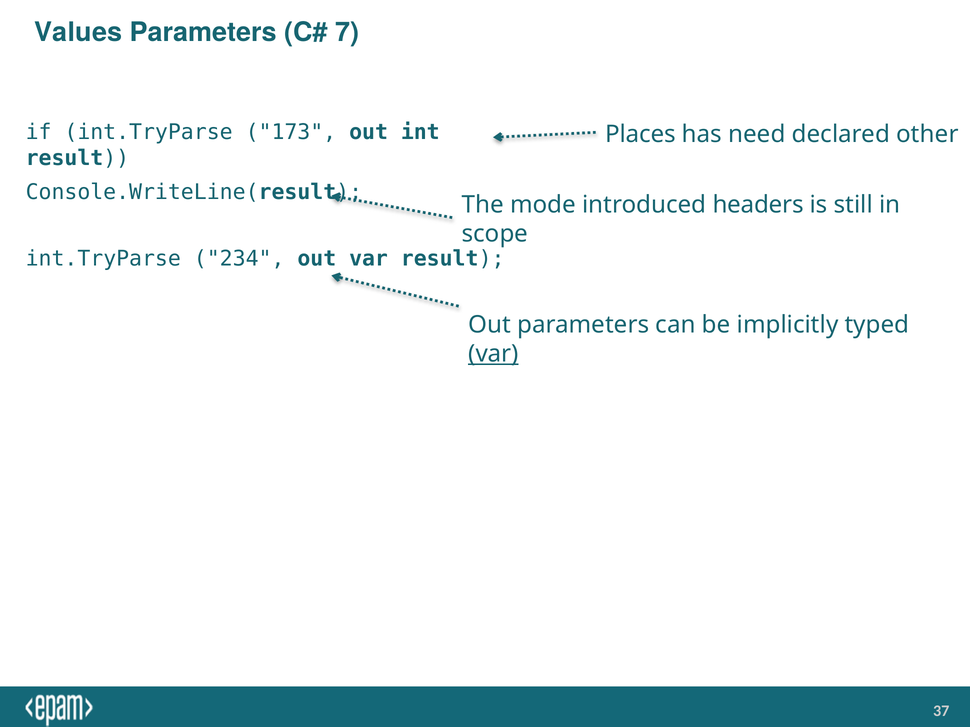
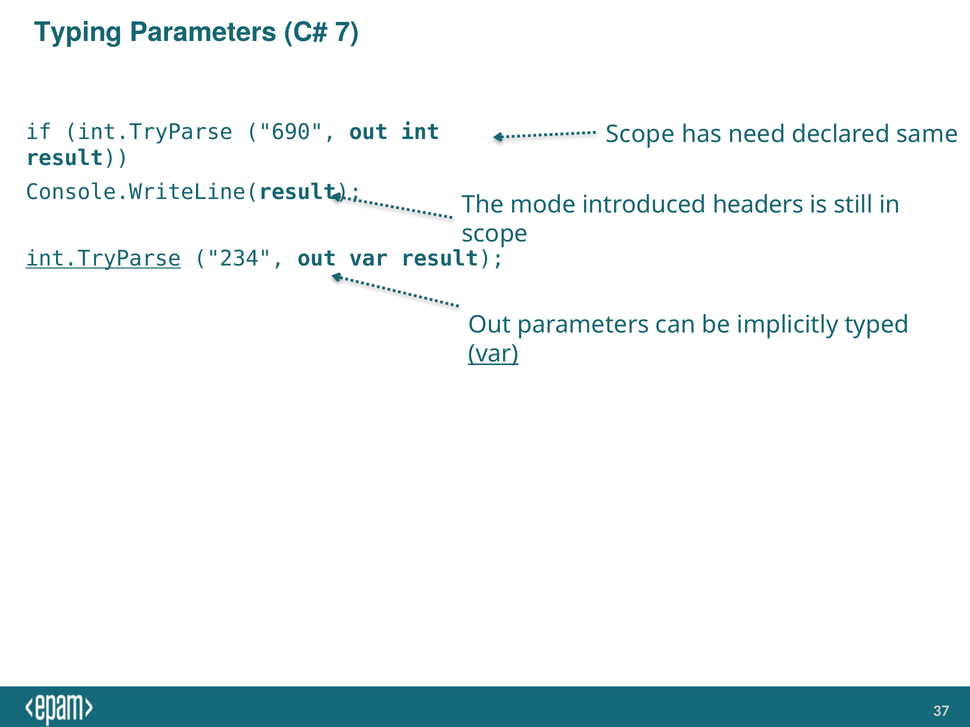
Values: Values -> Typing
173: 173 -> 690
Places at (640, 134): Places -> Scope
other: other -> same
int.TryParse at (103, 259) underline: none -> present
